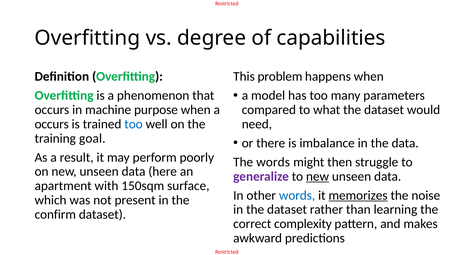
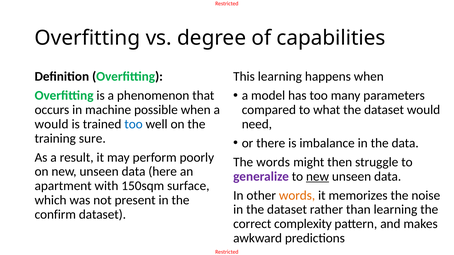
This problem: problem -> learning
purpose: purpose -> possible
occurs at (52, 124): occurs -> would
goal: goal -> sure
words at (297, 196) colour: blue -> orange
memorizes underline: present -> none
